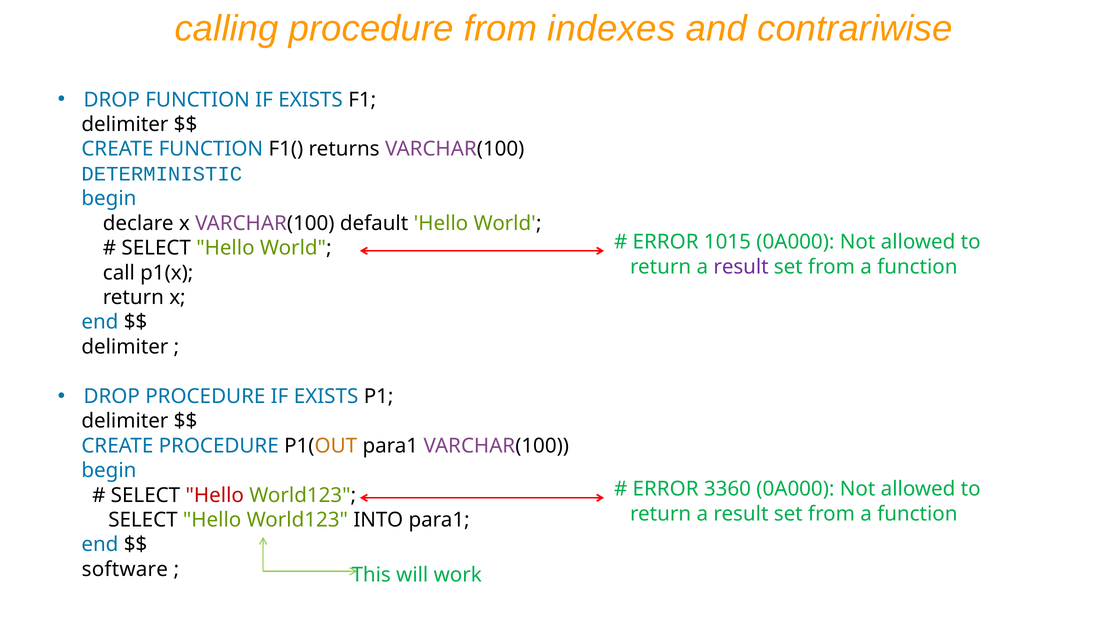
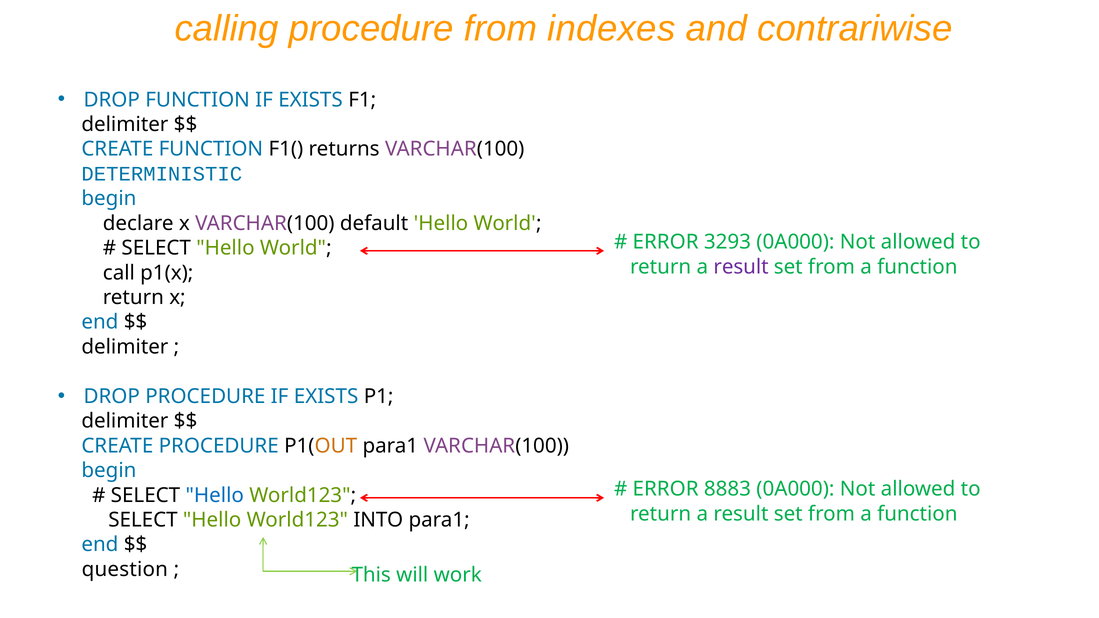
1015: 1015 -> 3293
3360: 3360 -> 8883
Hello at (215, 495) colour: red -> blue
software: software -> question
